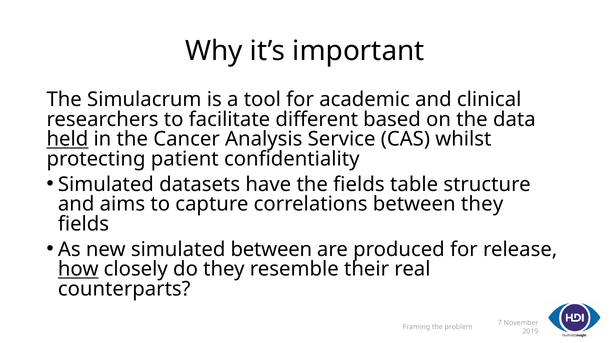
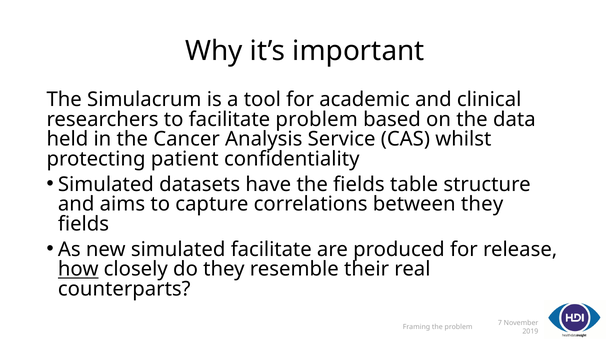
facilitate different: different -> problem
held underline: present -> none
simulated between: between -> facilitate
